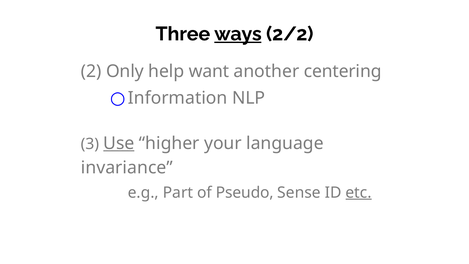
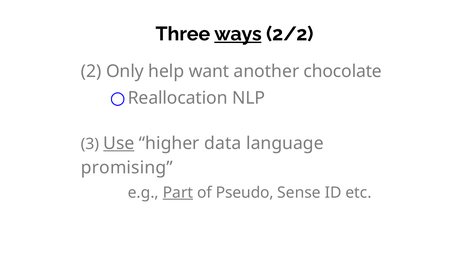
centering: centering -> chocolate
Information: Information -> Reallocation
your: your -> data
invariance: invariance -> promising
Part underline: none -> present
etc underline: present -> none
